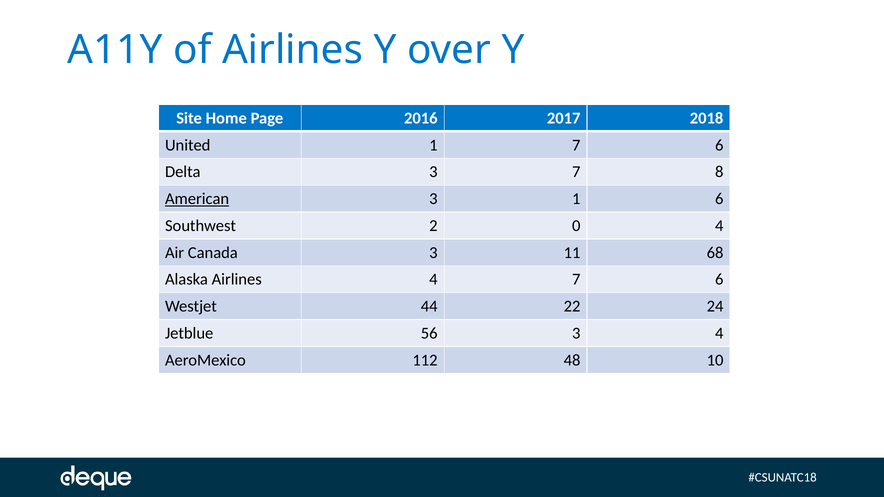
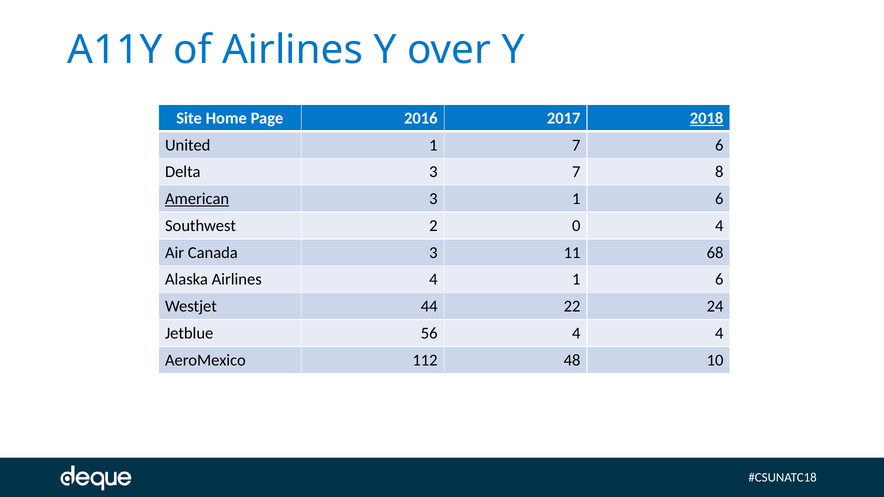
2018 underline: none -> present
4 7: 7 -> 1
56 3: 3 -> 4
